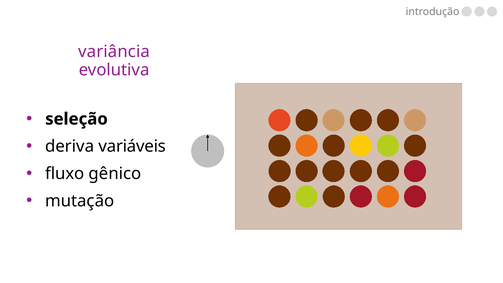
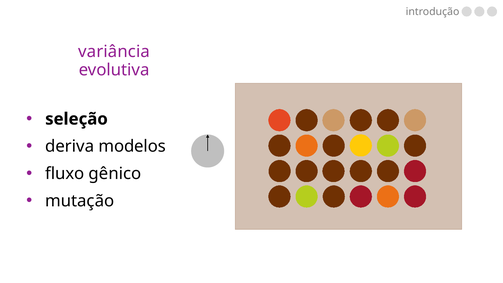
variáveis: variáveis -> modelos
